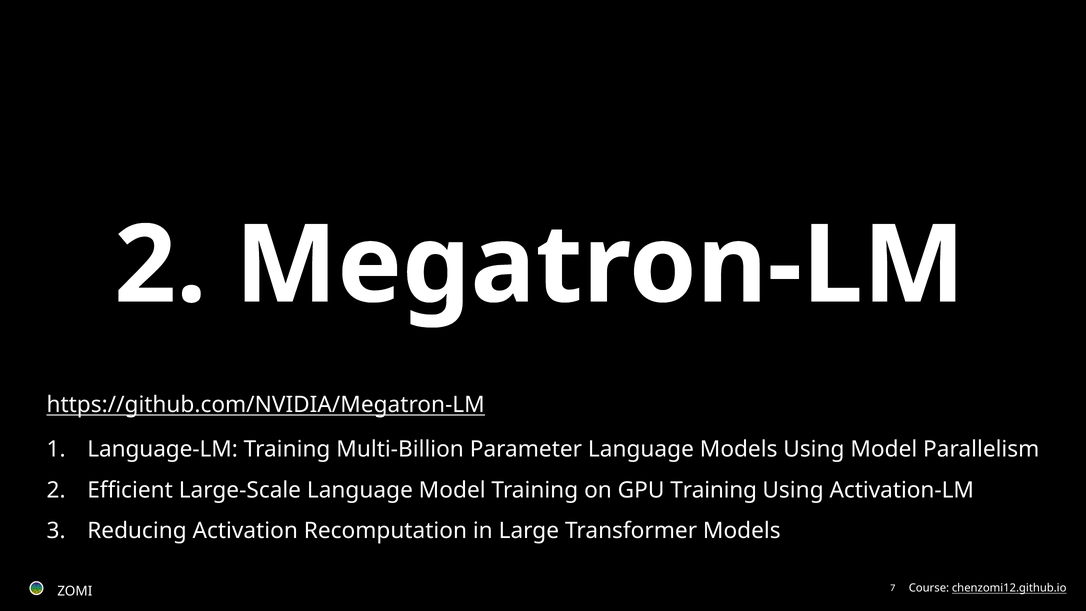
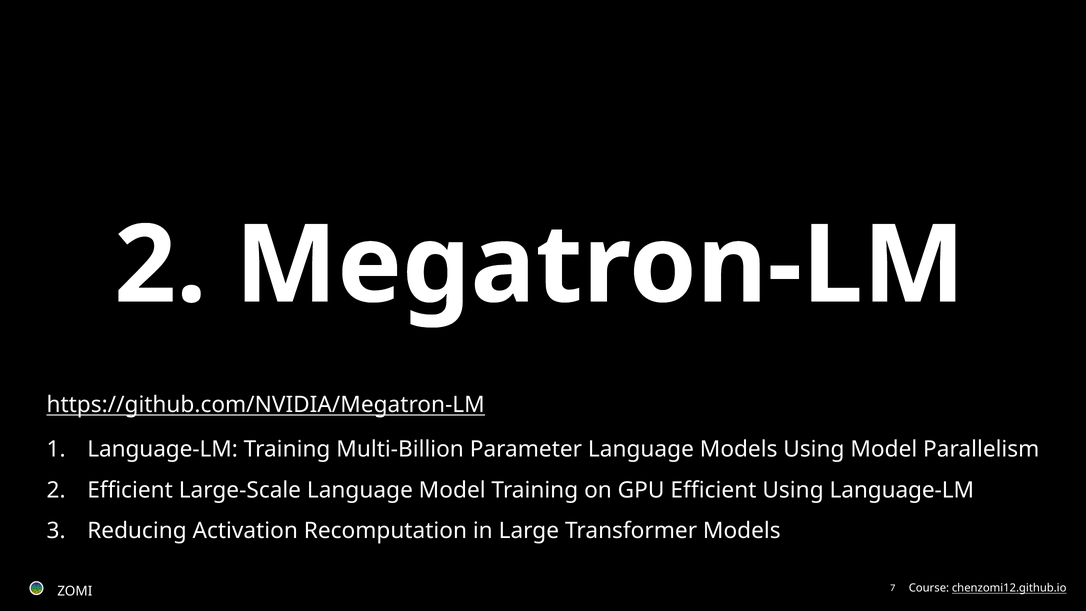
GPU Training: Training -> Efficient
Using Activation-LM: Activation-LM -> Language-LM
